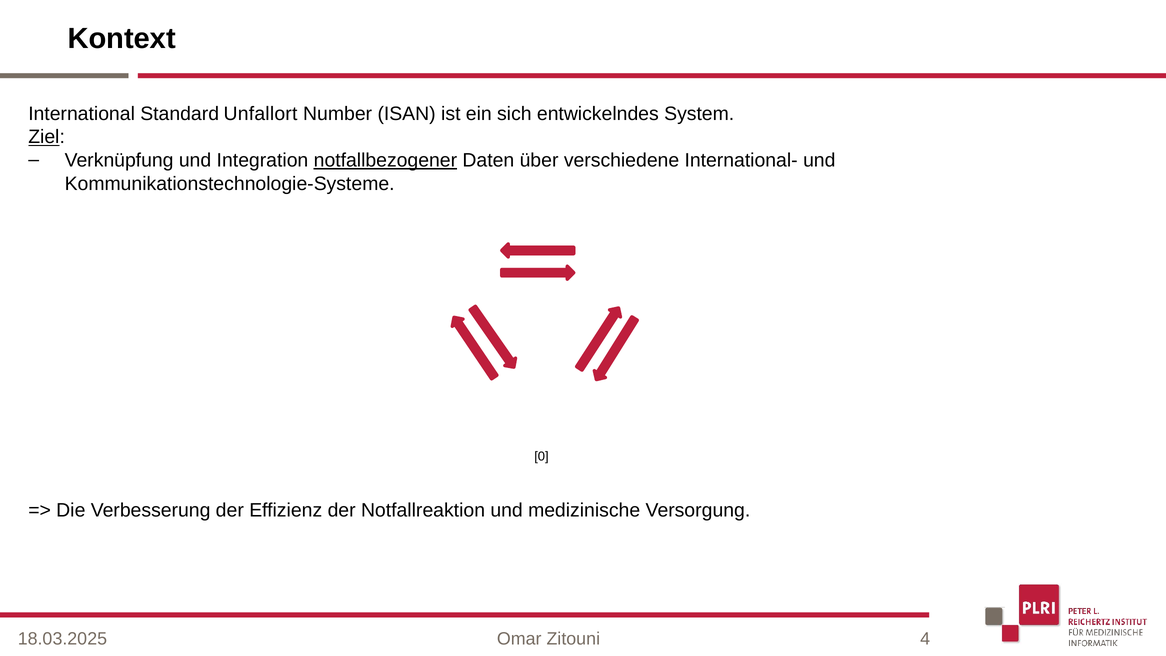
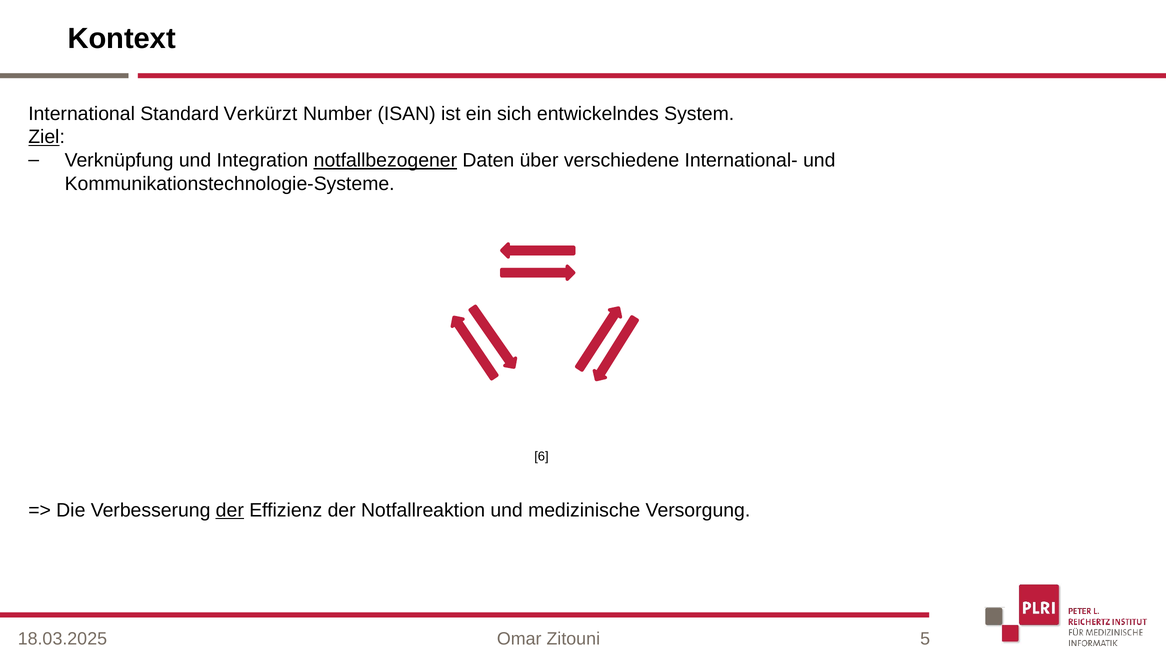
Unfallort: Unfallort -> Verkürzt
0: 0 -> 6
der at (230, 510) underline: none -> present
4: 4 -> 5
